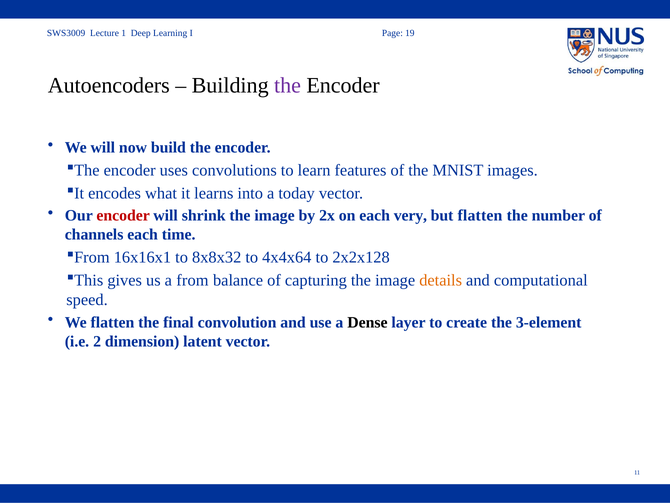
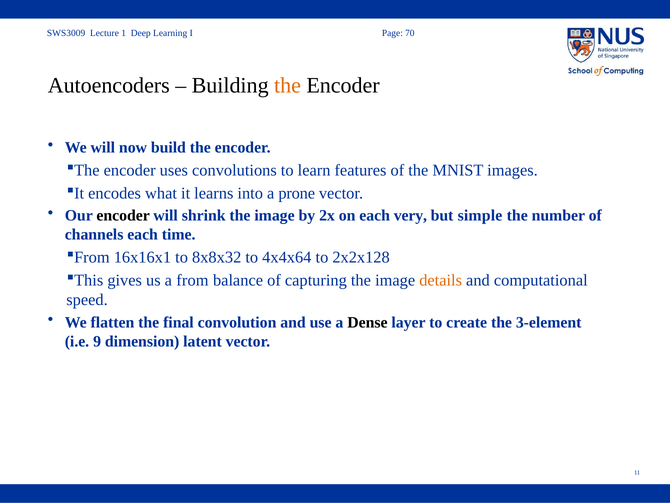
19: 19 -> 70
the at (288, 85) colour: purple -> orange
today: today -> prone
encoder at (123, 215) colour: red -> black
but flatten: flatten -> simple
2: 2 -> 9
